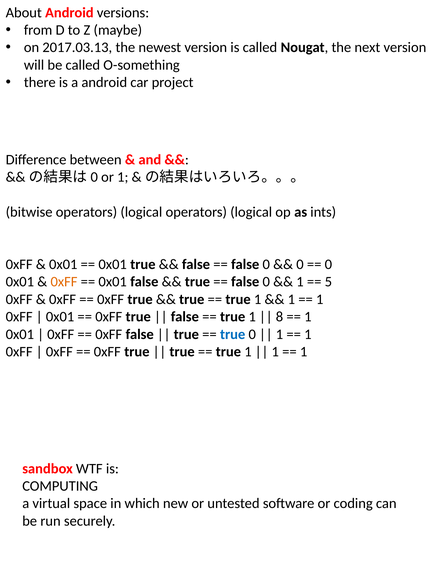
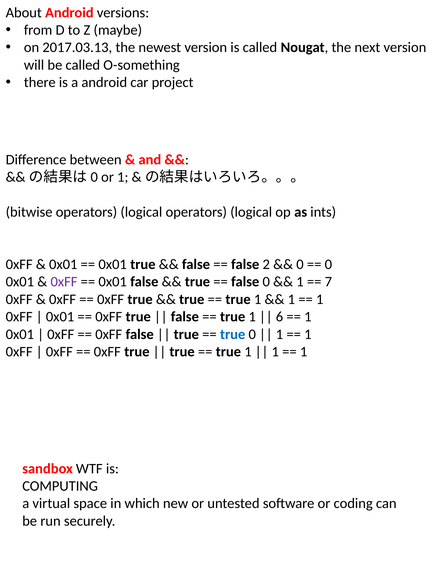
0 at (266, 264): 0 -> 2
0xFF at (64, 281) colour: orange -> purple
5: 5 -> 7
8: 8 -> 6
